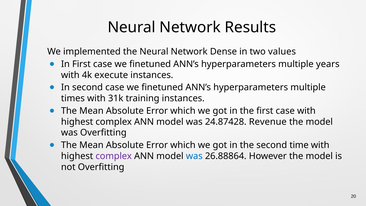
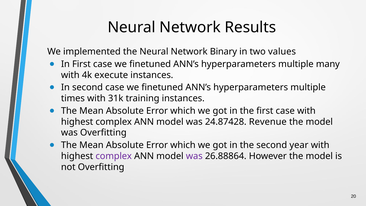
Dense: Dense -> Binary
years: years -> many
time: time -> year
was at (194, 156) colour: blue -> purple
